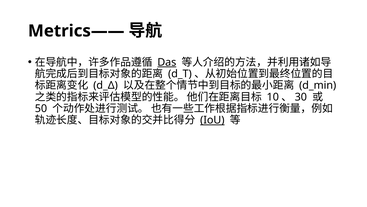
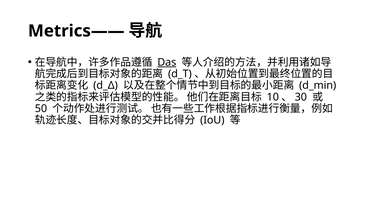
IoU underline: present -> none
